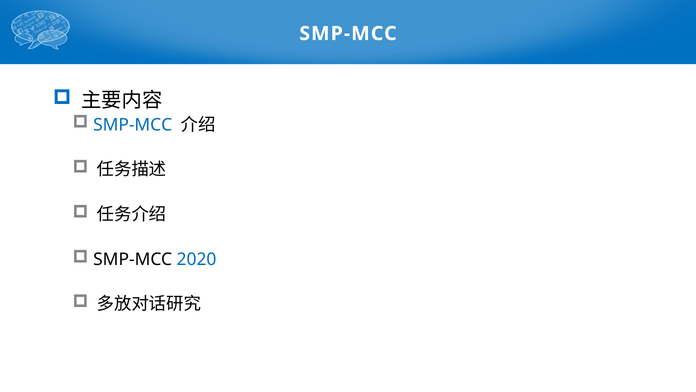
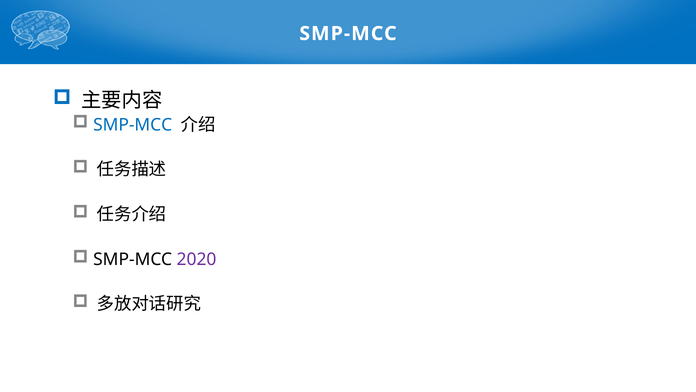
2020 colour: blue -> purple
